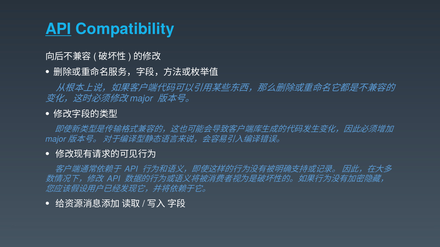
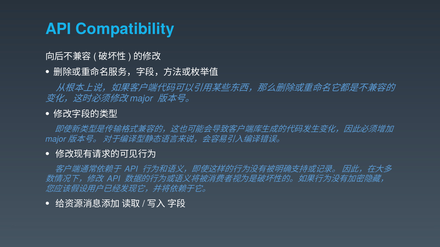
API at (58, 29) underline: present -> none
